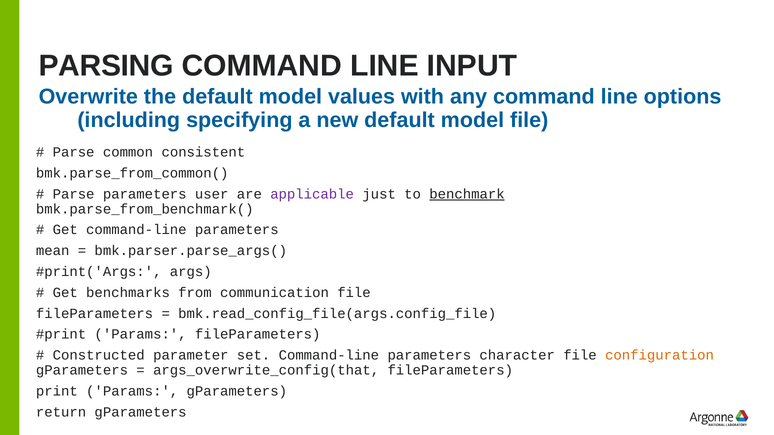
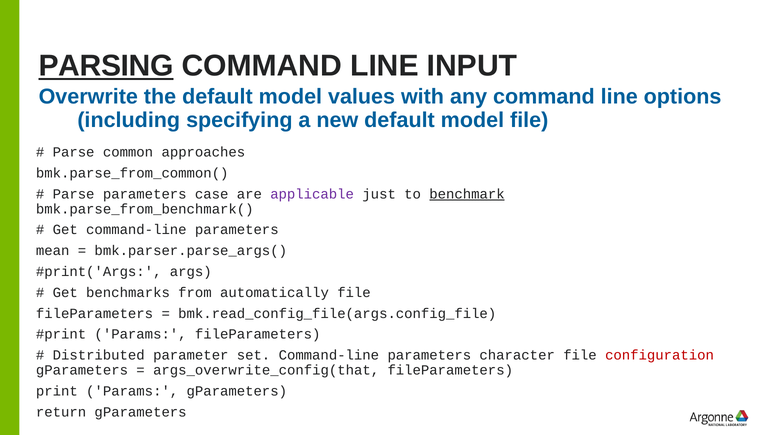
PARSING underline: none -> present
consistent: consistent -> approaches
user: user -> case
communication: communication -> automatically
Constructed: Constructed -> Distributed
configuration colour: orange -> red
